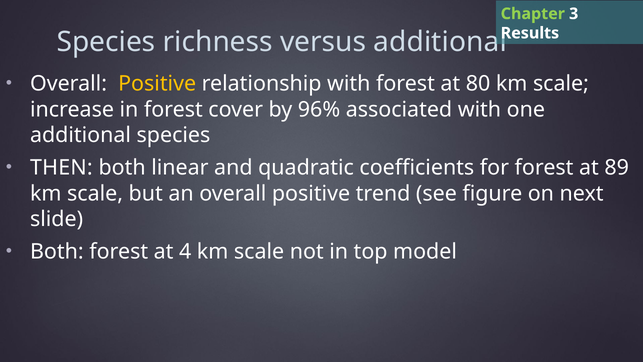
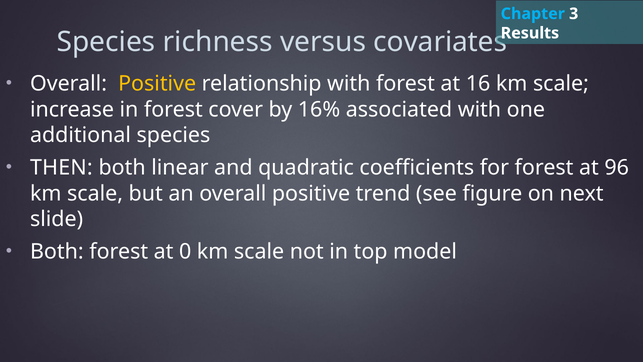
Chapter colour: light green -> light blue
versus additional: additional -> covariates
80: 80 -> 16
96%: 96% -> 16%
89: 89 -> 96
4: 4 -> 0
